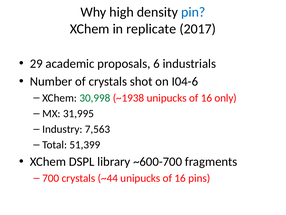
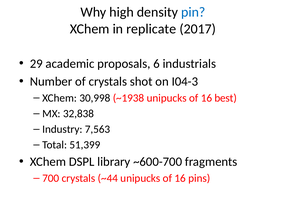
I04-6: I04-6 -> I04-3
30,998 colour: green -> black
only: only -> best
31,995: 31,995 -> 32,838
